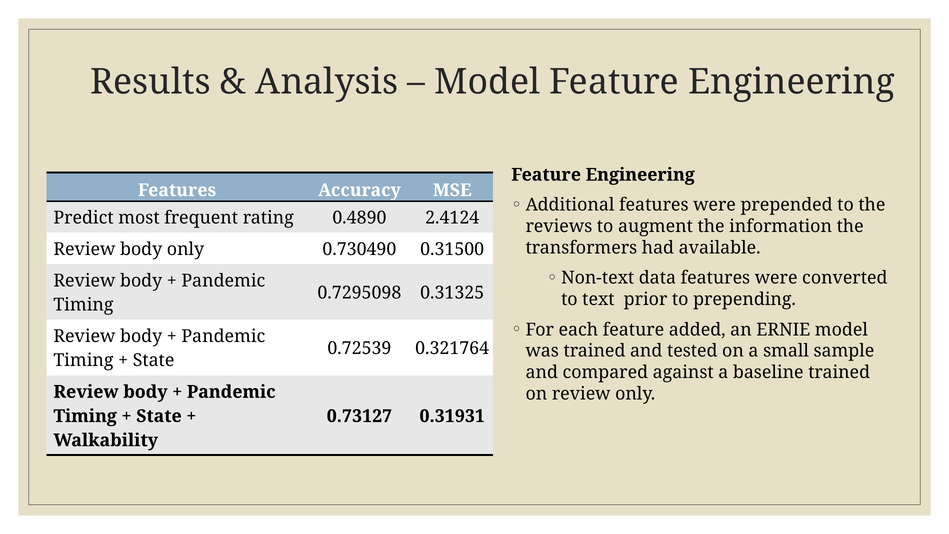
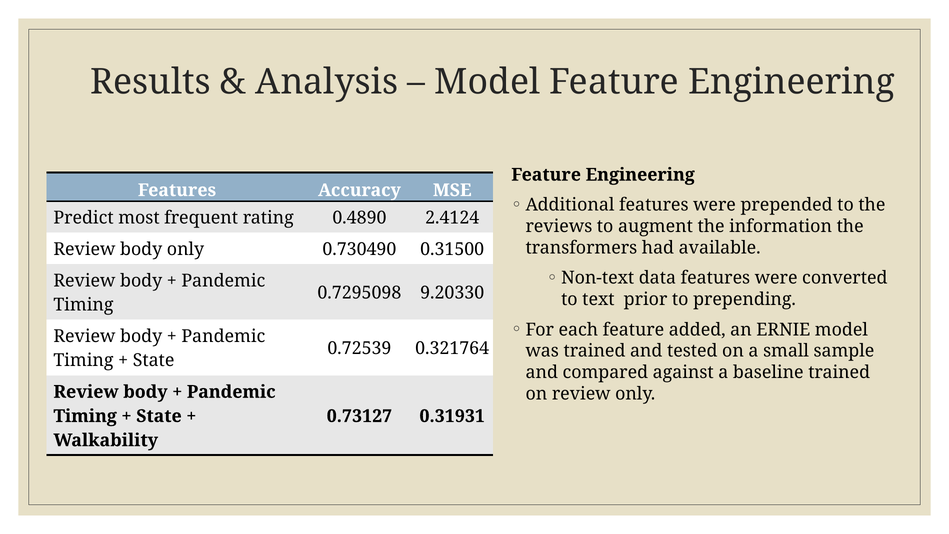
0.31325: 0.31325 -> 9.20330
